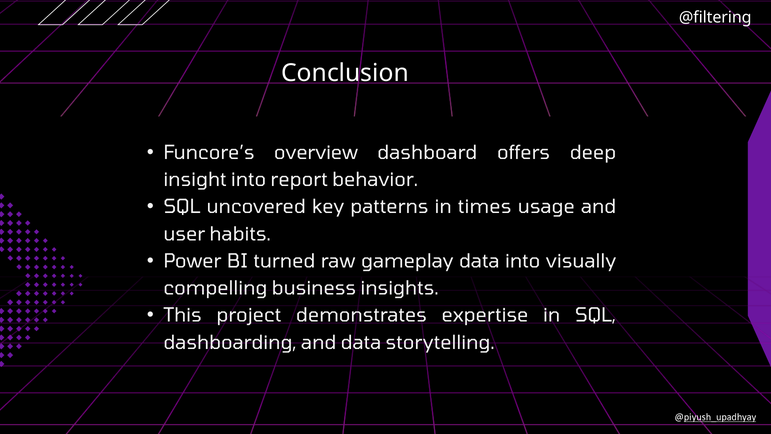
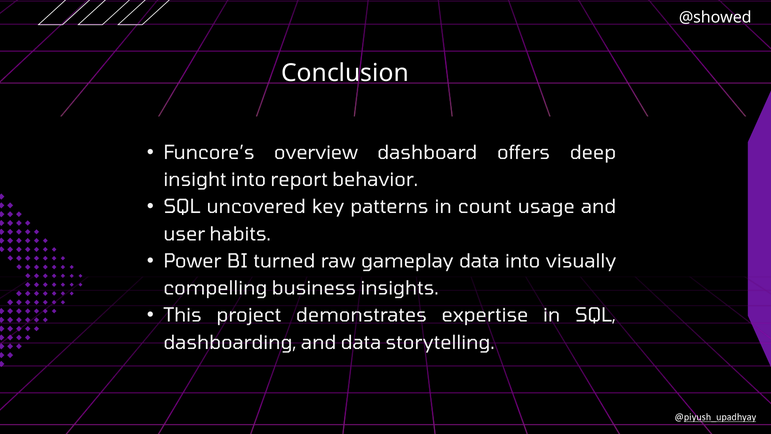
@filtering: @filtering -> @showed
times: times -> count
